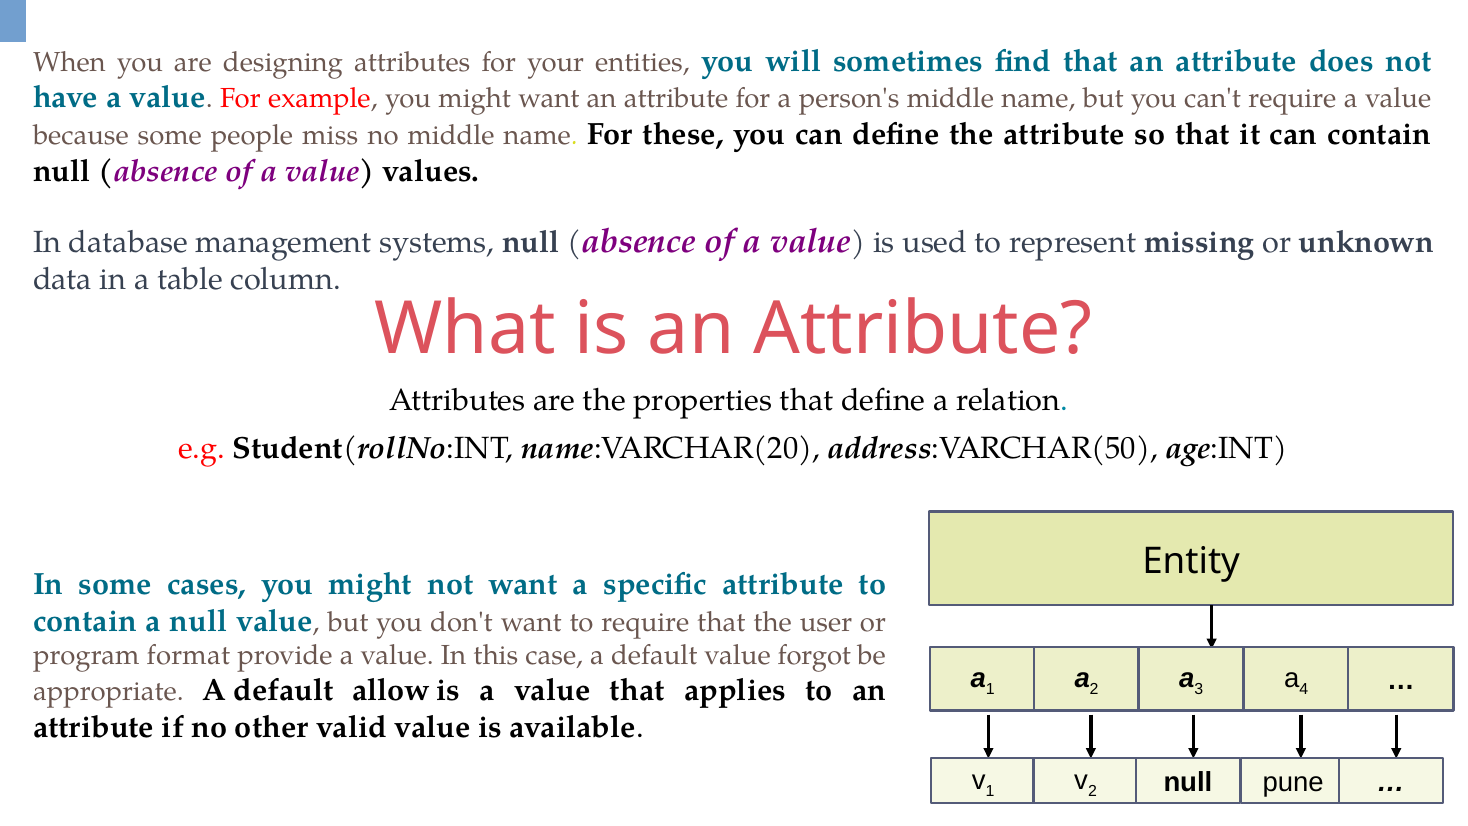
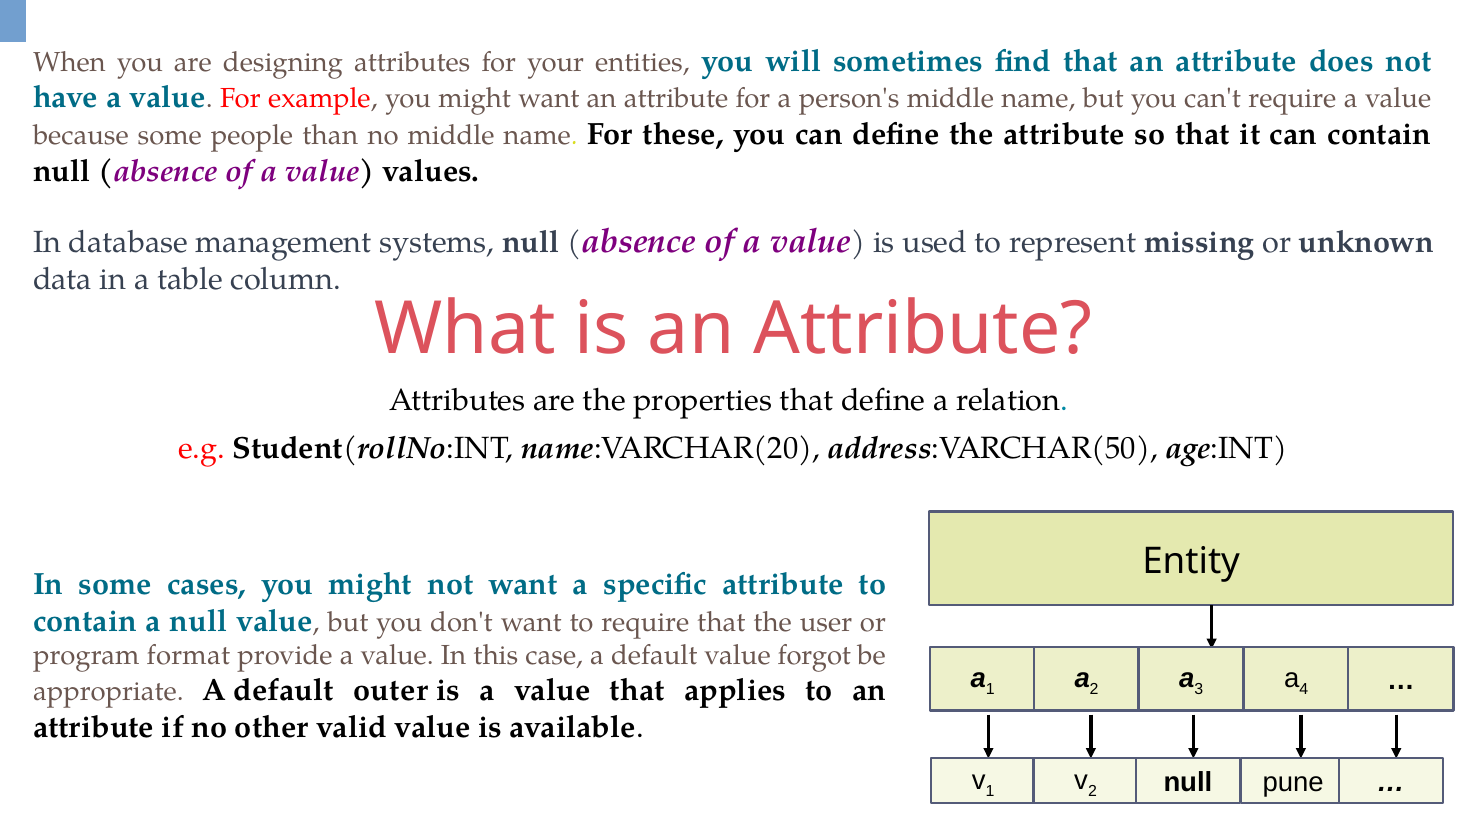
miss: miss -> than
allow: allow -> outer
